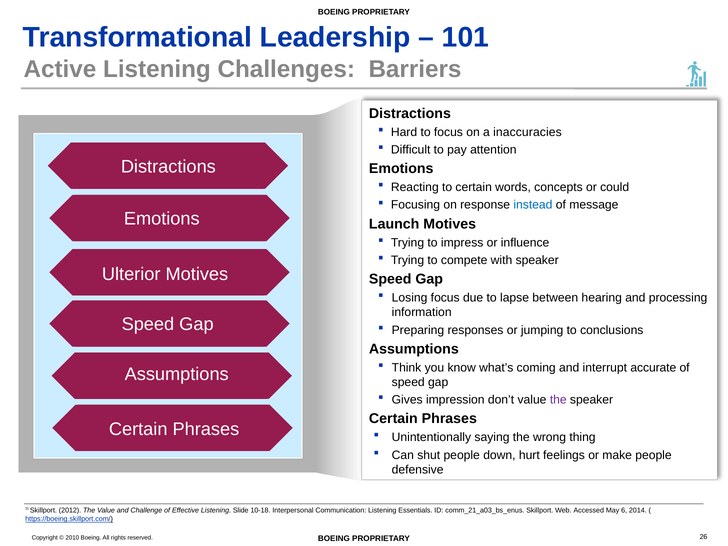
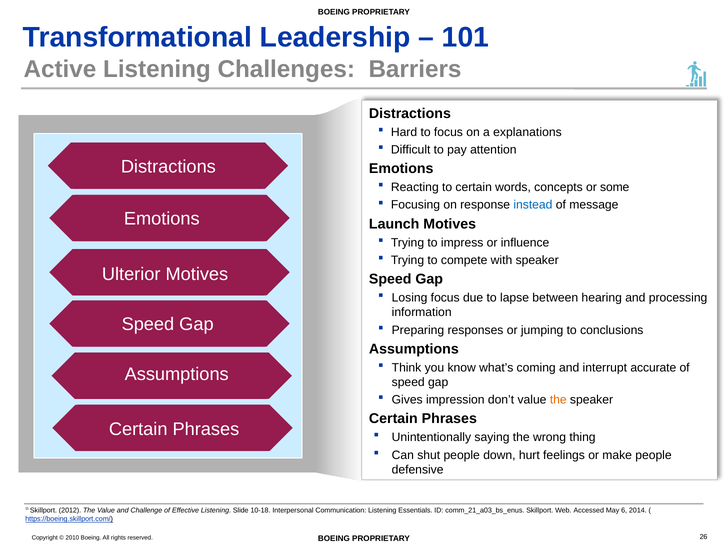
inaccuracies: inaccuracies -> explanations
could: could -> some
the at (558, 400) colour: purple -> orange
